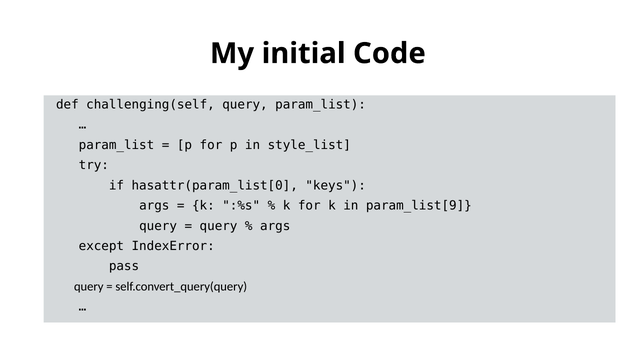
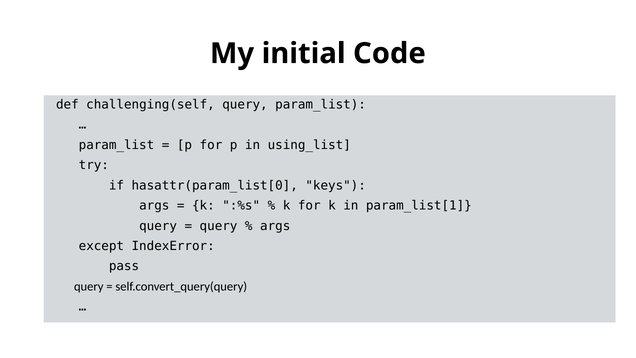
style_list: style_list -> using_list
param_list[9: param_list[9 -> param_list[1
